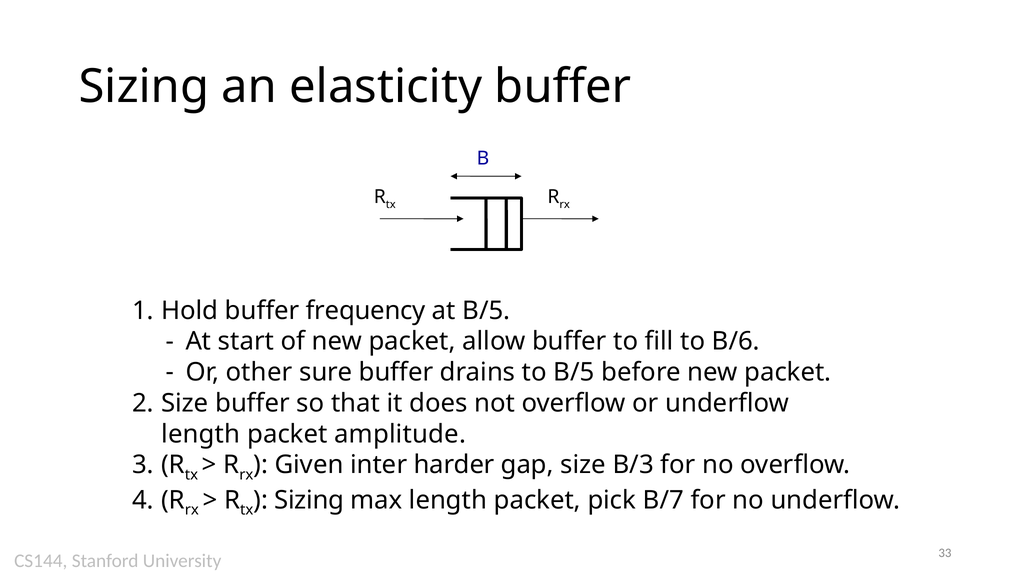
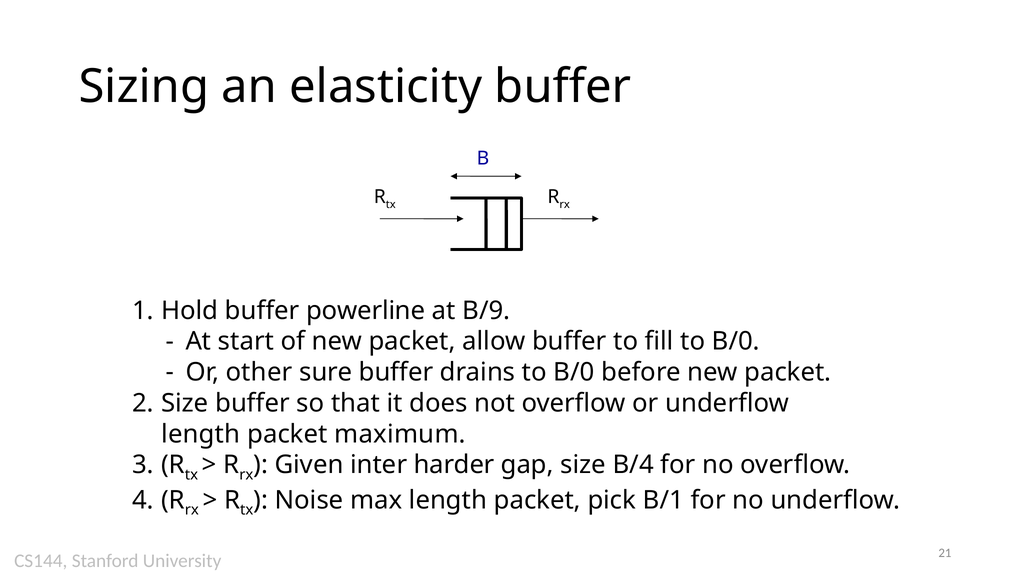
frequency: frequency -> powerline
at B/5: B/5 -> B/9
fill to B/6: B/6 -> B/0
drains to B/5: B/5 -> B/0
amplitude: amplitude -> maximum
B/3: B/3 -> B/4
Sizing at (309, 500): Sizing -> Noise
B/7: B/7 -> B/1
33: 33 -> 21
